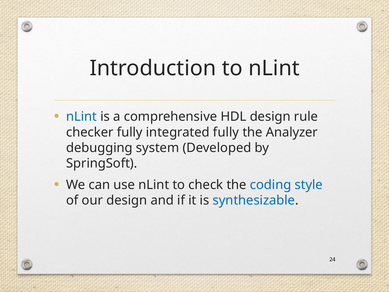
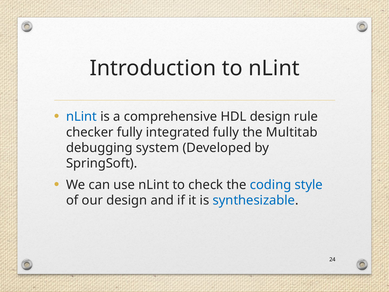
Analyzer: Analyzer -> Multitab
